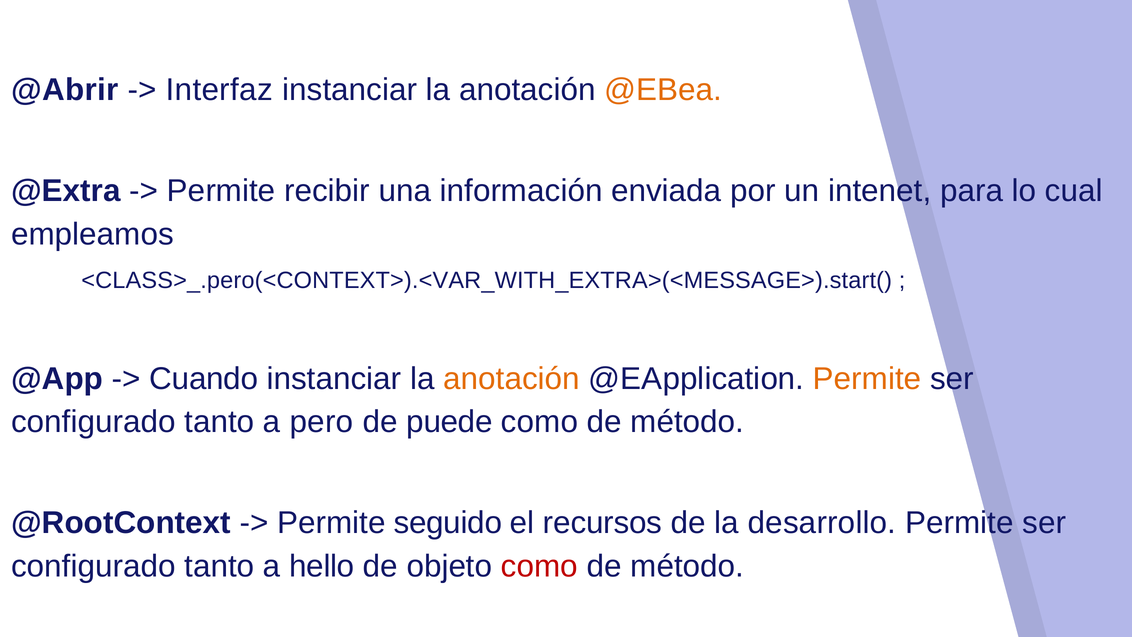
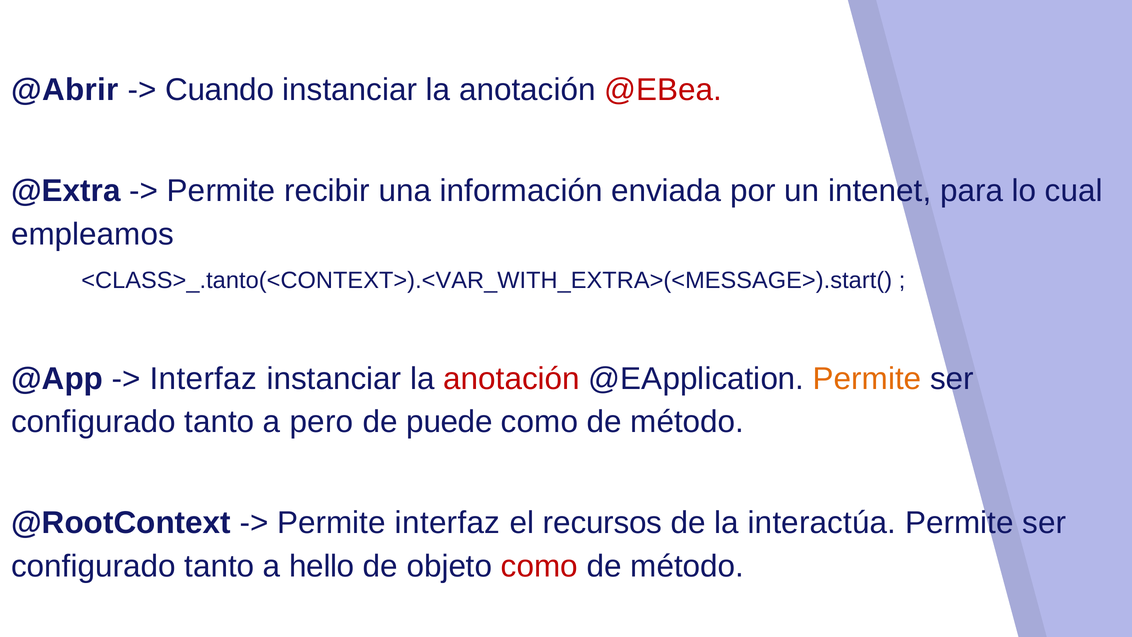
Interfaz: Interfaz -> Cuando
@EBea colour: orange -> red
<CLASS>_.pero(<CONTEXT>).<VAR_WITH_EXTRA>(<MESSAGE>).start(: <CLASS>_.pero(<CONTEXT>).<VAR_WITH_EXTRA>(<MESSAGE>).start( -> <CLASS>_.tanto(<CONTEXT>).<VAR_WITH_EXTRA>(<MESSAGE>).start(
Cuando at (204, 379): Cuando -> Interfaz
anotación at (512, 379) colour: orange -> red
Permite seguido: seguido -> interfaz
desarrollo: desarrollo -> interactúa
